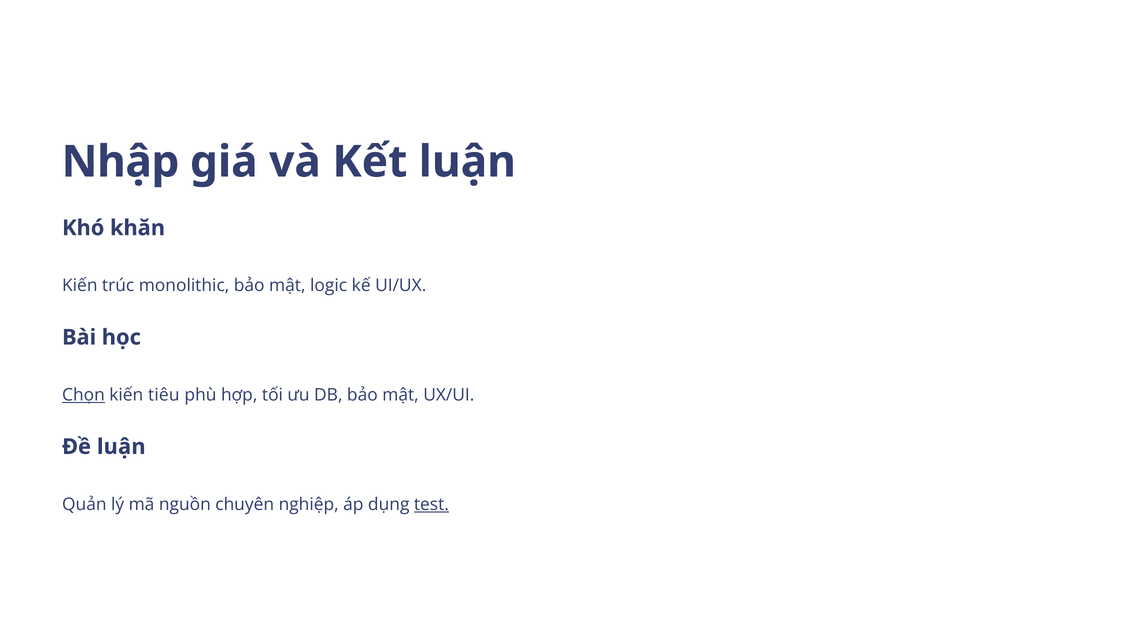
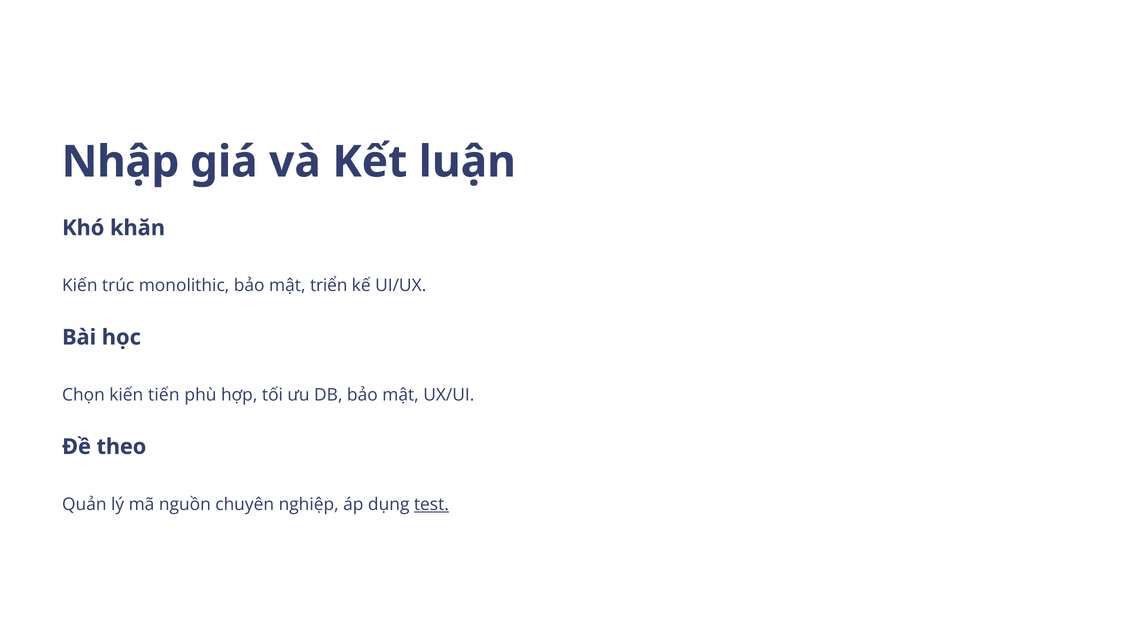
logic: logic -> triển
Chọn underline: present -> none
tiêu: tiêu -> tiến
Đề luận: luận -> theo
